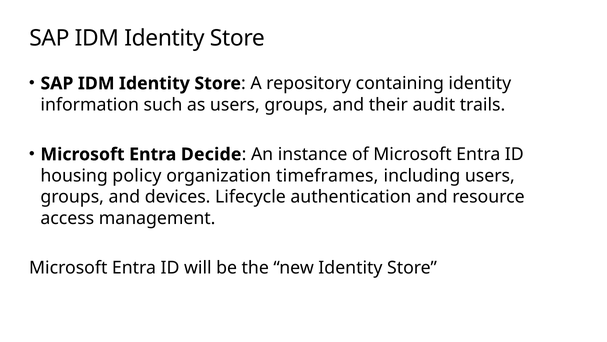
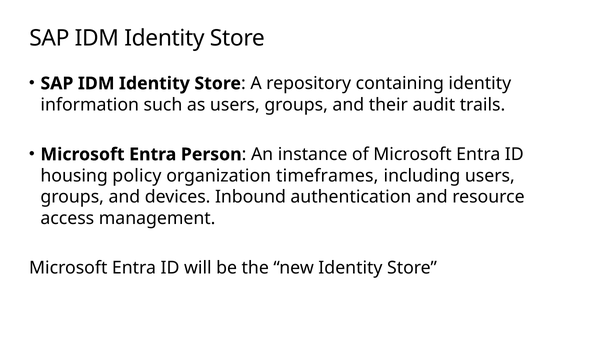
Decide: Decide -> Person
Lifecycle: Lifecycle -> Inbound
